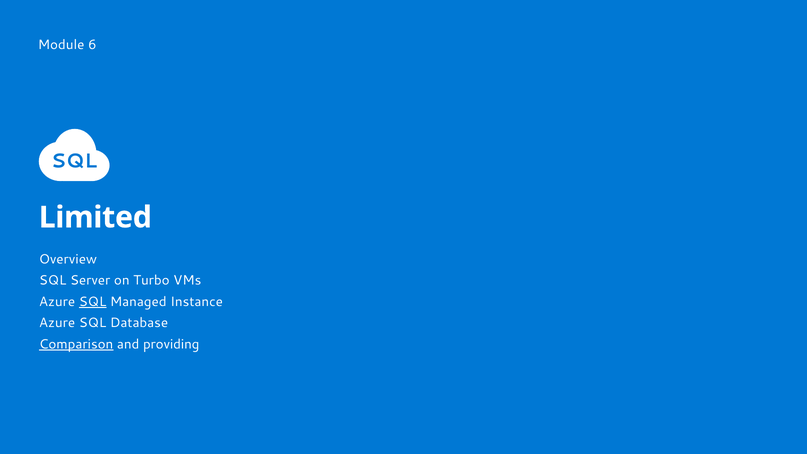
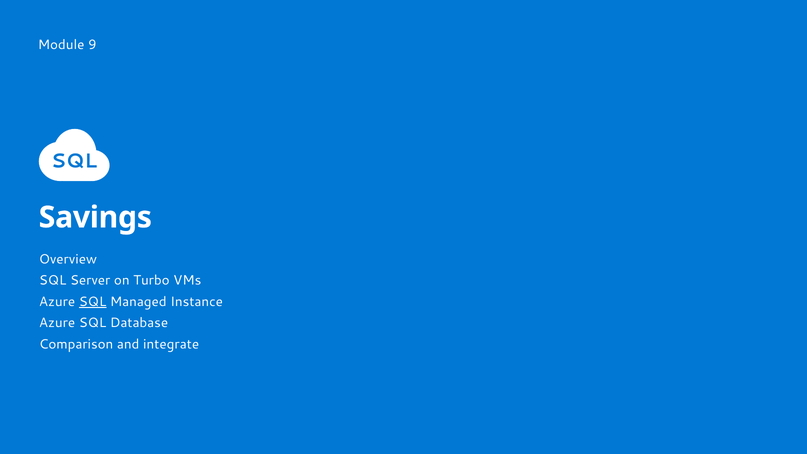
6: 6 -> 9
Limited: Limited -> Savings
Comparison underline: present -> none
providing: providing -> integrate
